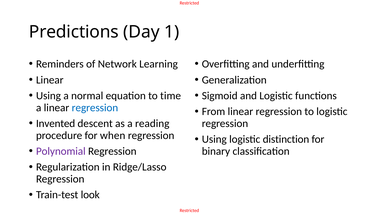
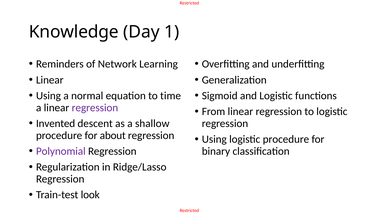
Predictions: Predictions -> Knowledge
regression at (95, 108) colour: blue -> purple
reading: reading -> shallow
when: when -> about
logistic distinction: distinction -> procedure
